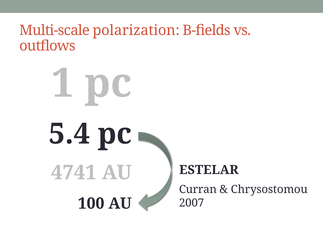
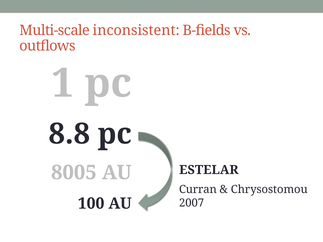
polarization: polarization -> inconsistent
5.4: 5.4 -> 8.8
4741: 4741 -> 8005
